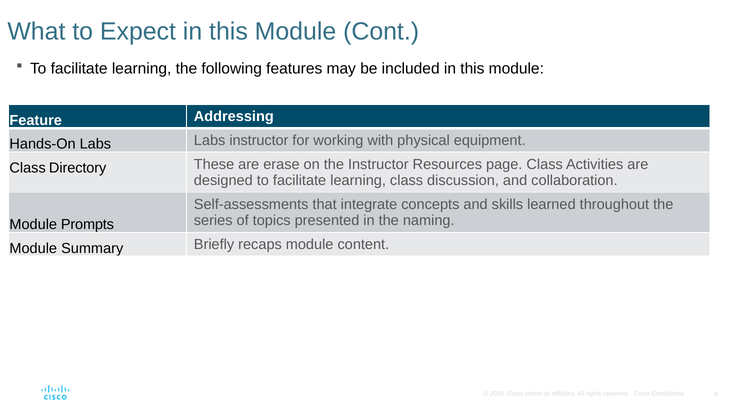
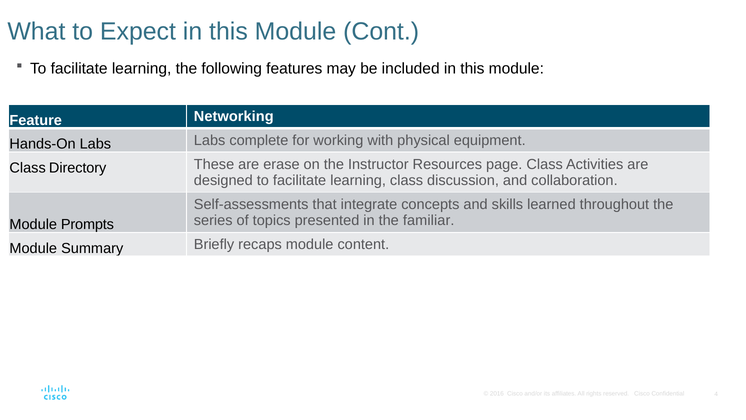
Addressing: Addressing -> Networking
Labs instructor: instructor -> complete
naming: naming -> familiar
